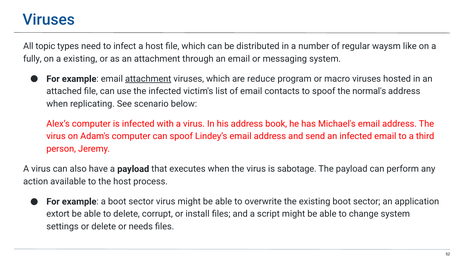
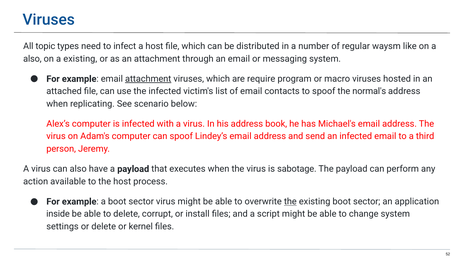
fully at (32, 59): fully -> also
reduce: reduce -> require
the at (290, 202) underline: none -> present
extort: extort -> inside
needs: needs -> kernel
